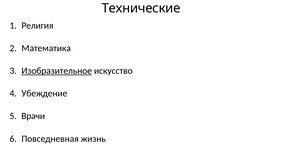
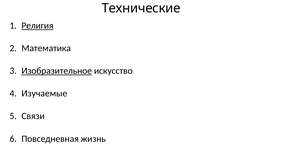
Религия underline: none -> present
Убеждение: Убеждение -> Изучаемые
Врачи: Врачи -> Связи
